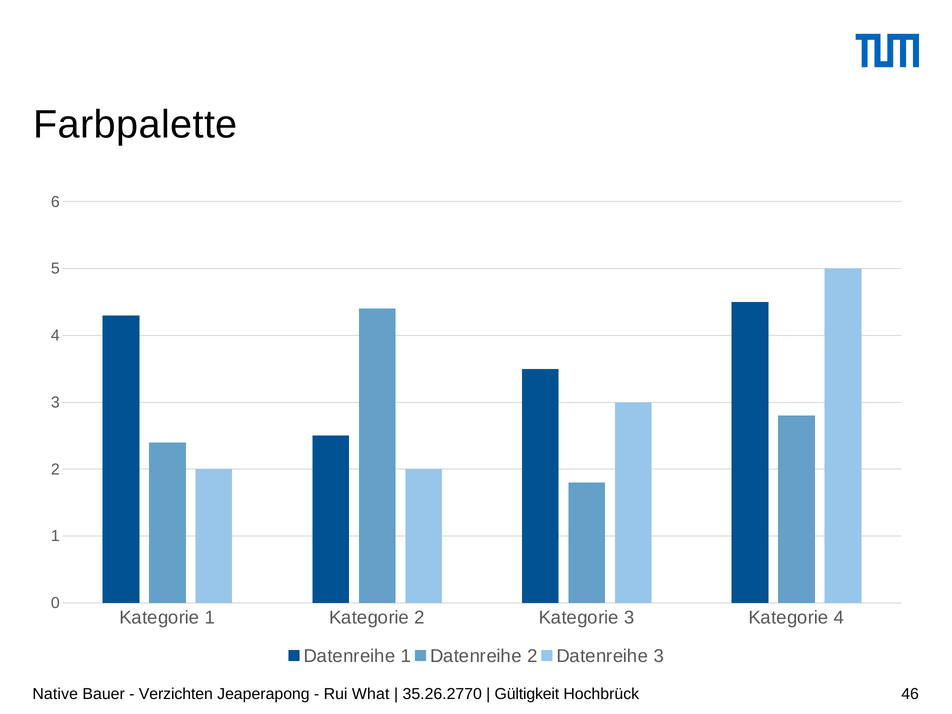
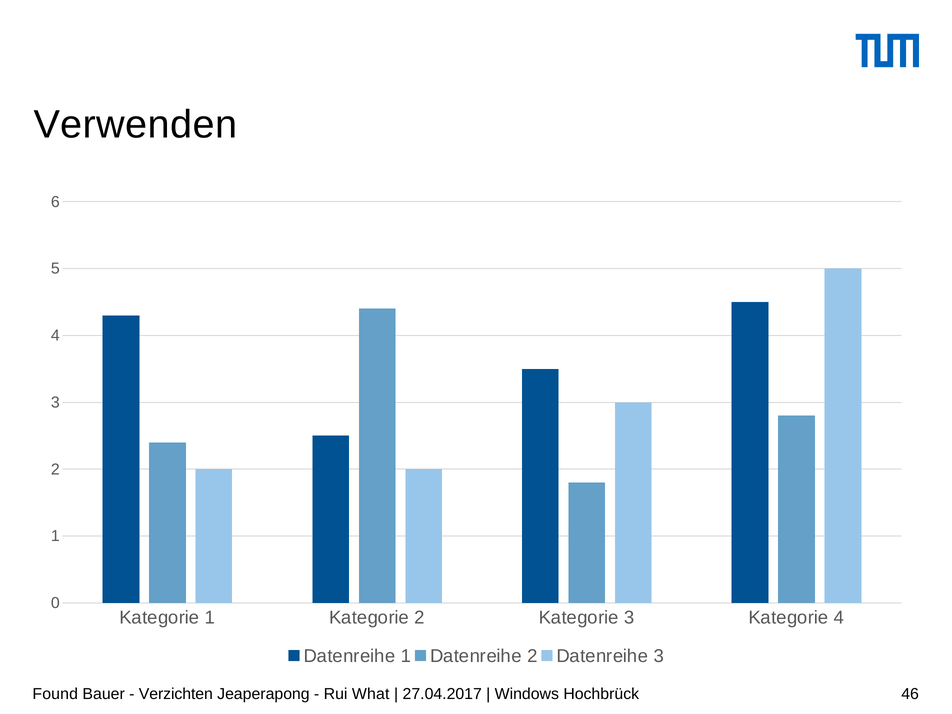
Farbpalette: Farbpalette -> Verwenden
Native: Native -> Found
35.26.2770: 35.26.2770 -> 27.04.2017
Gültigkeit: Gültigkeit -> Windows
